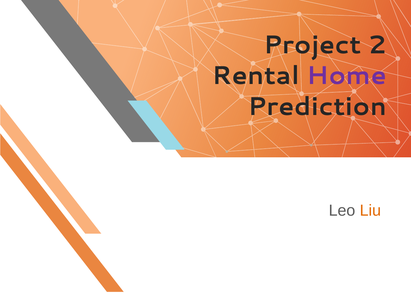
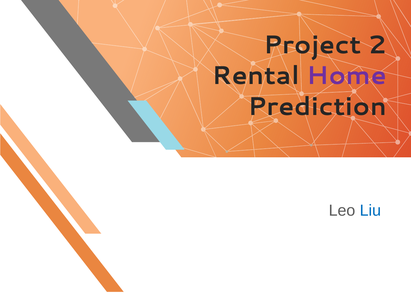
Liu colour: orange -> blue
